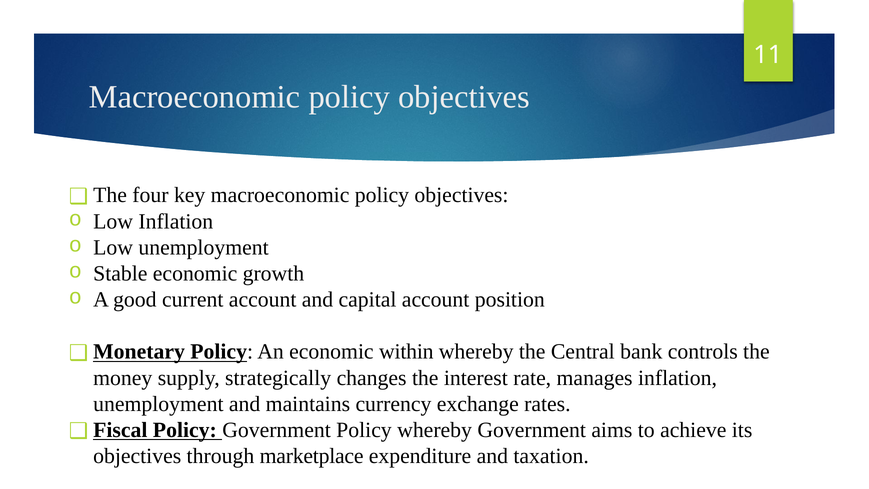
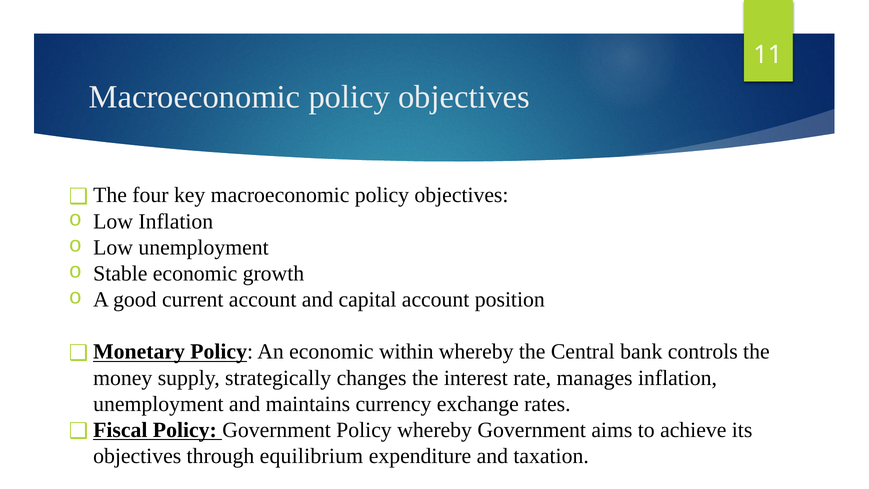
marketplace: marketplace -> equilibrium
